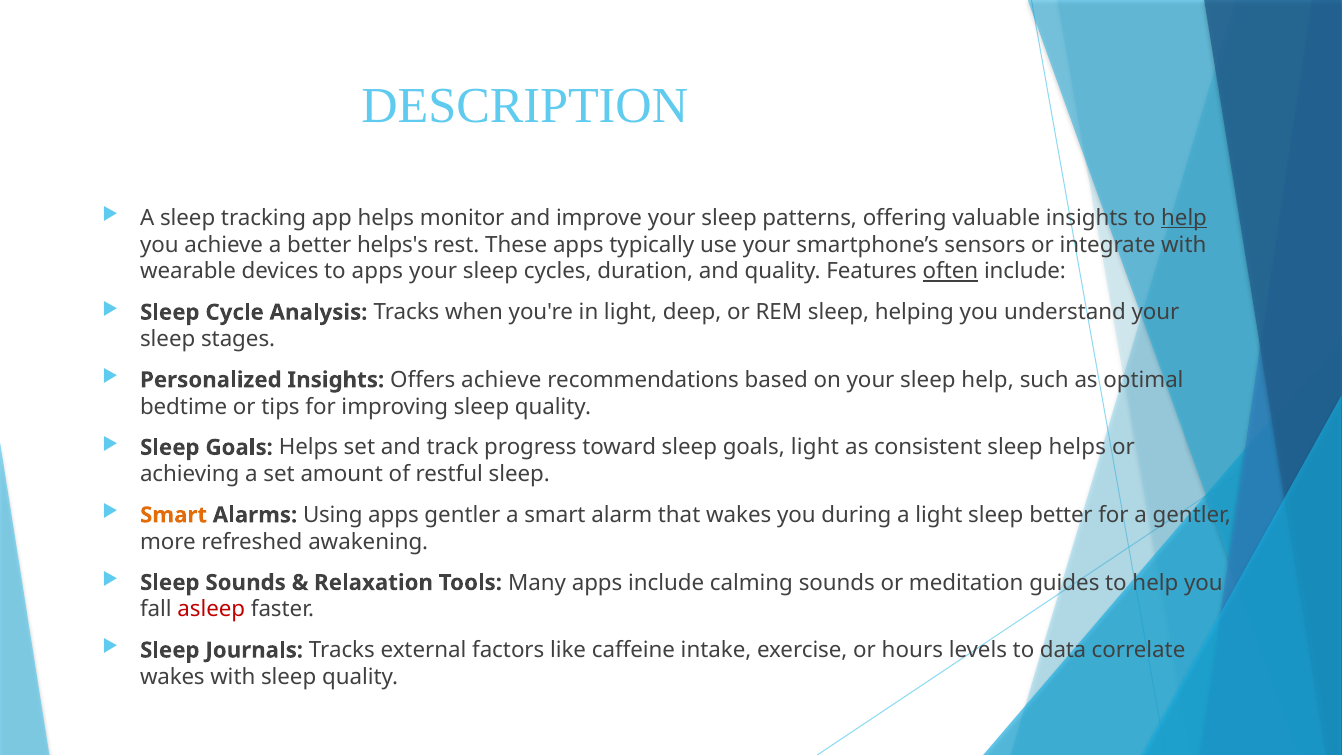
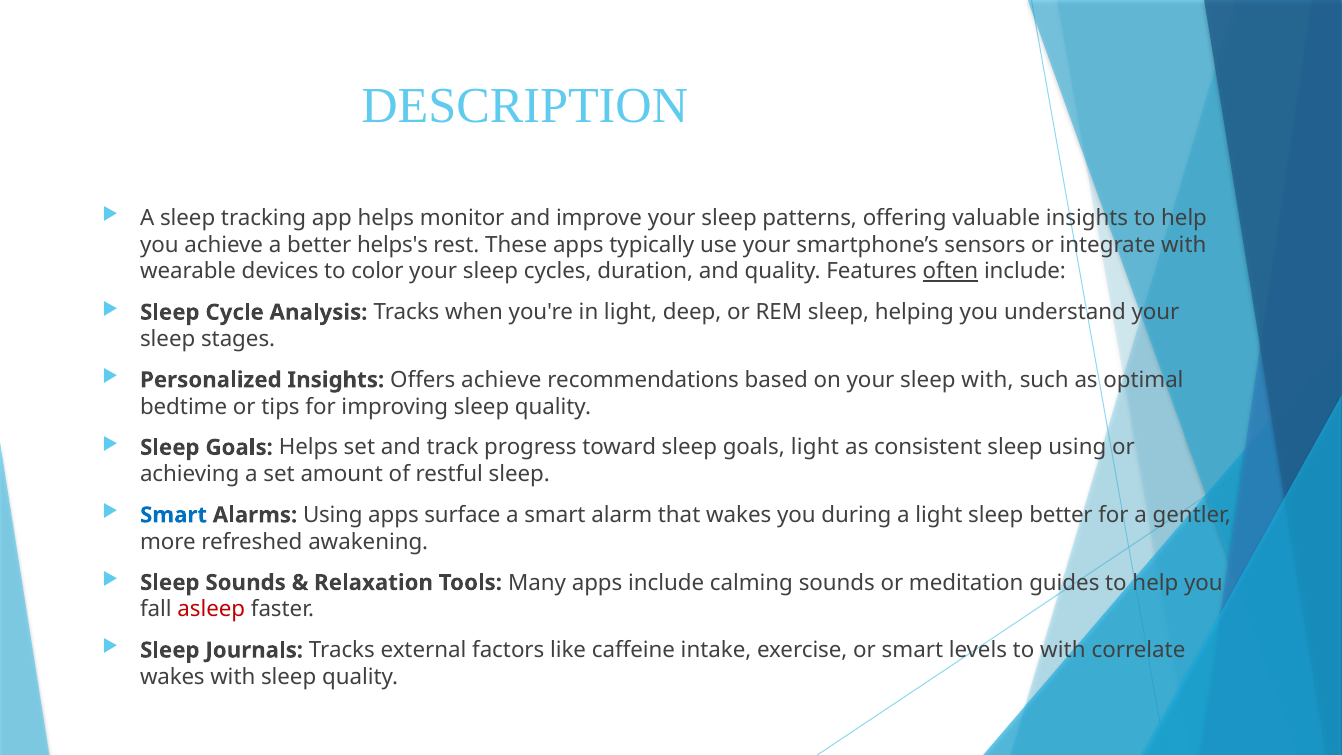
help at (1184, 218) underline: present -> none
to apps: apps -> color
sleep help: help -> with
sleep helps: helps -> using
Smart at (174, 515) colour: orange -> blue
apps gentler: gentler -> surface
or hours: hours -> smart
to data: data -> with
